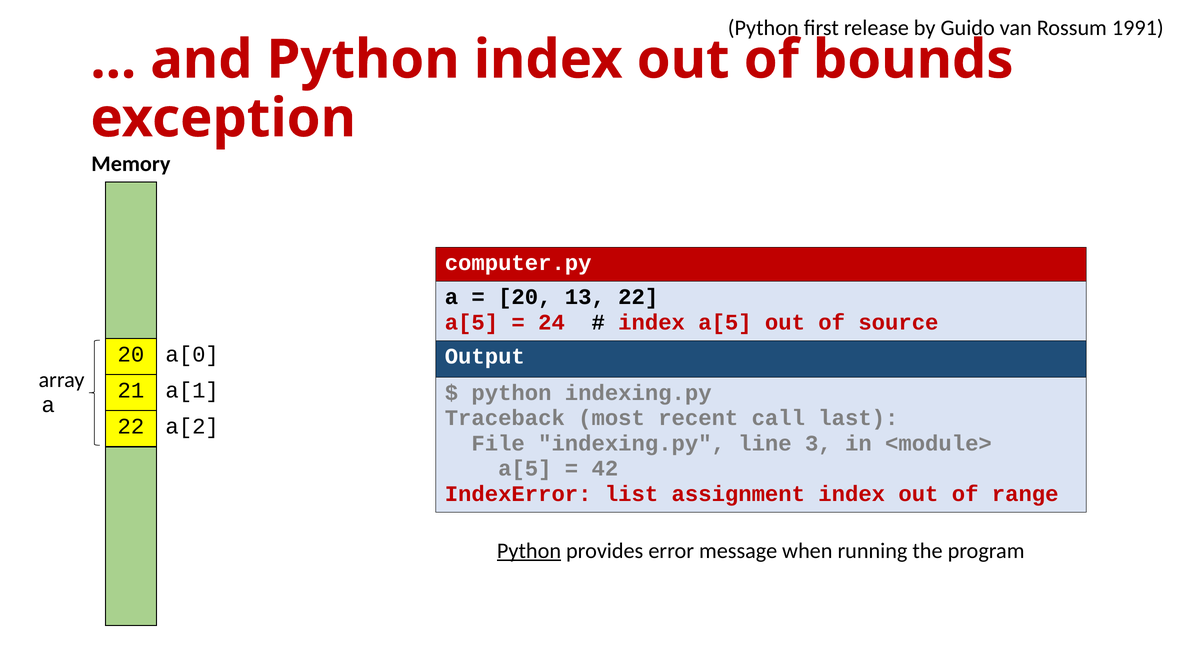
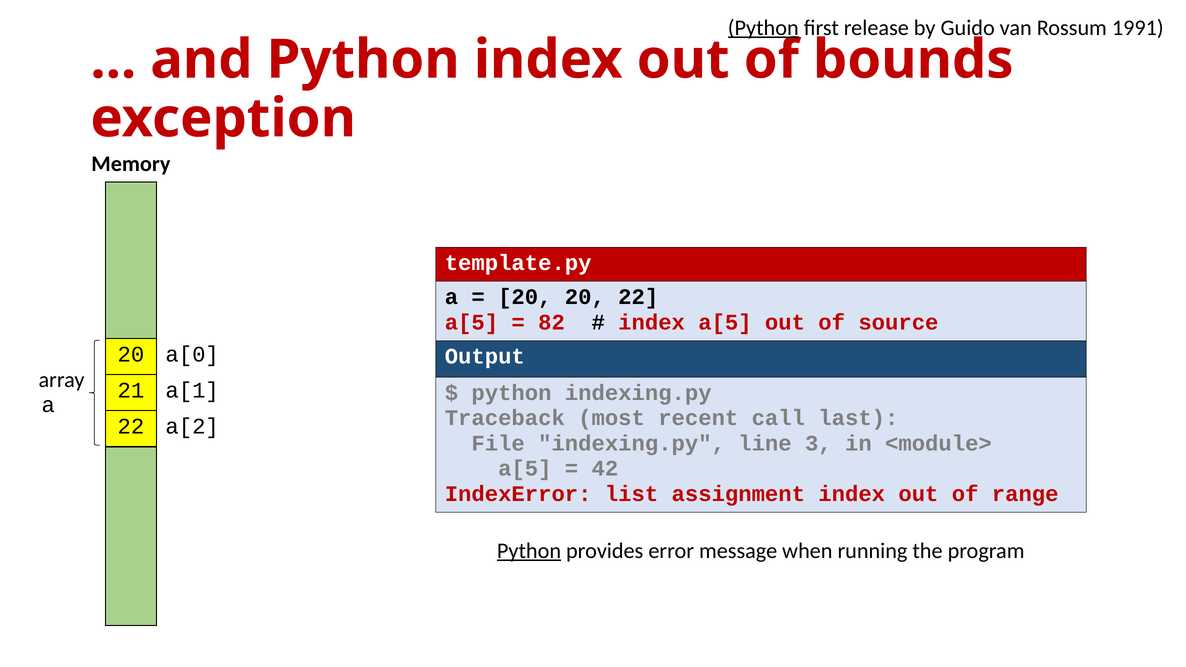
Python at (763, 28) underline: none -> present
computer.py: computer.py -> template.py
20 13: 13 -> 20
24: 24 -> 82
